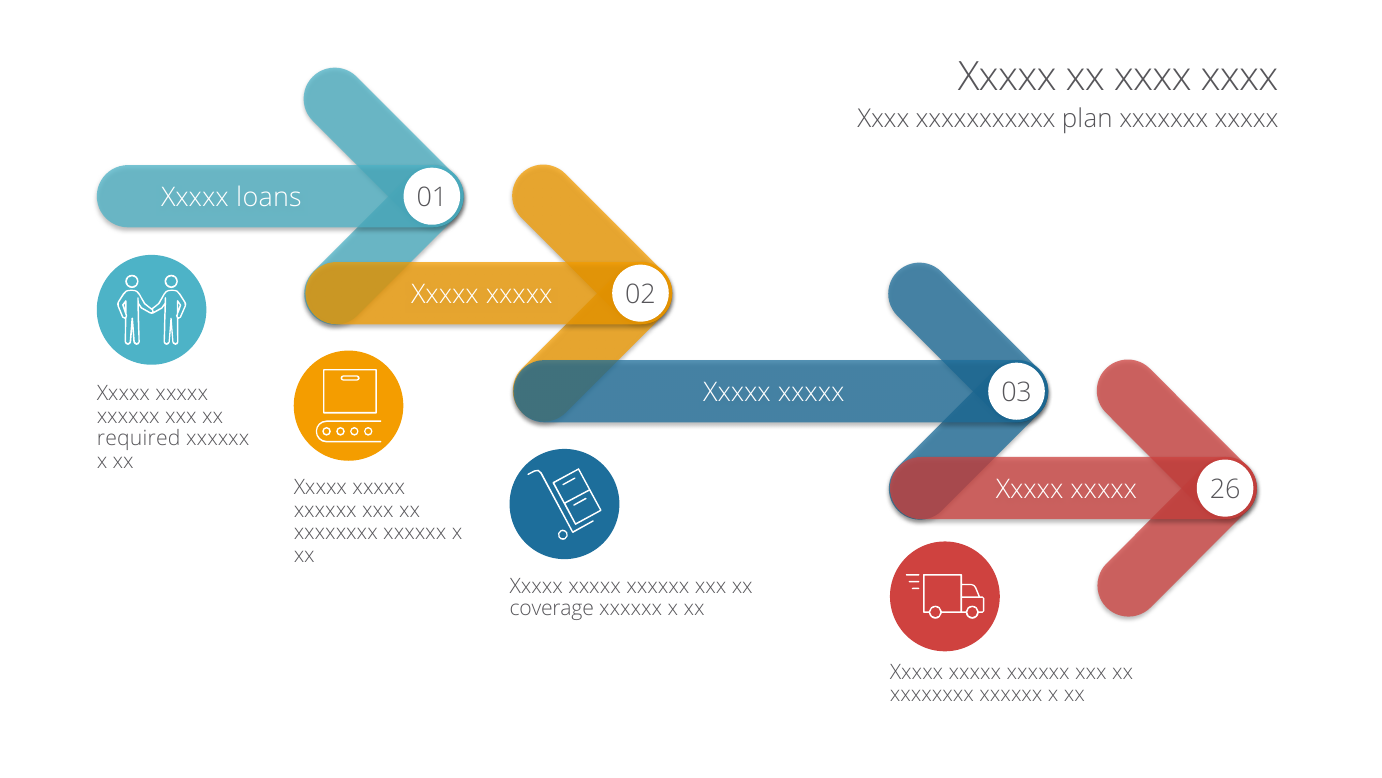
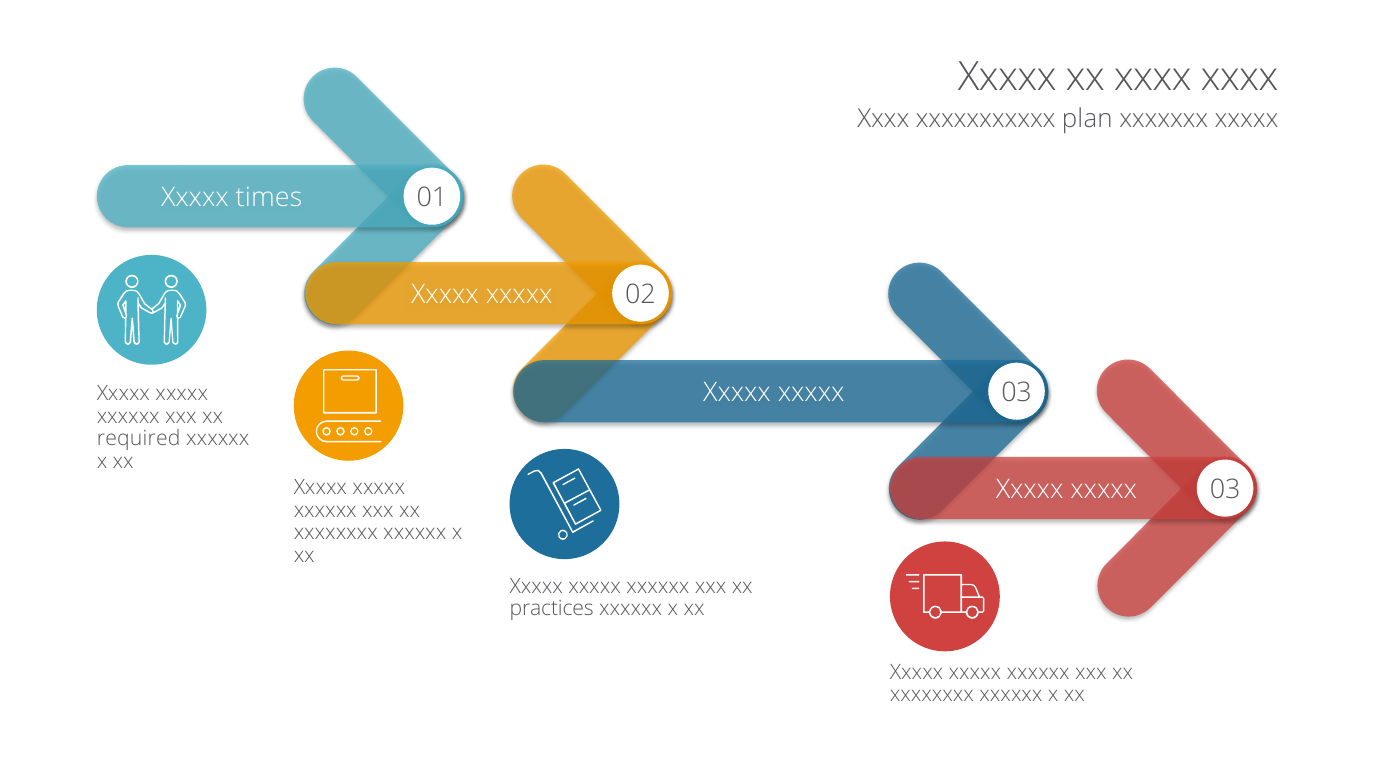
loans: loans -> times
26 at (1225, 490): 26 -> 03
coverage: coverage -> practices
